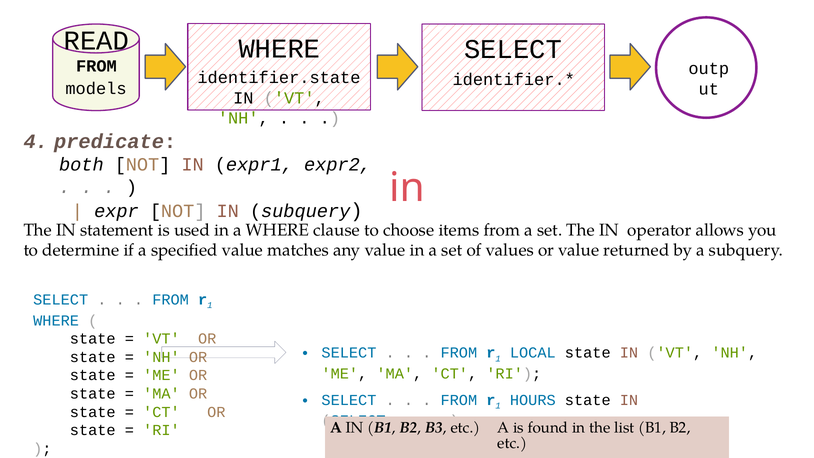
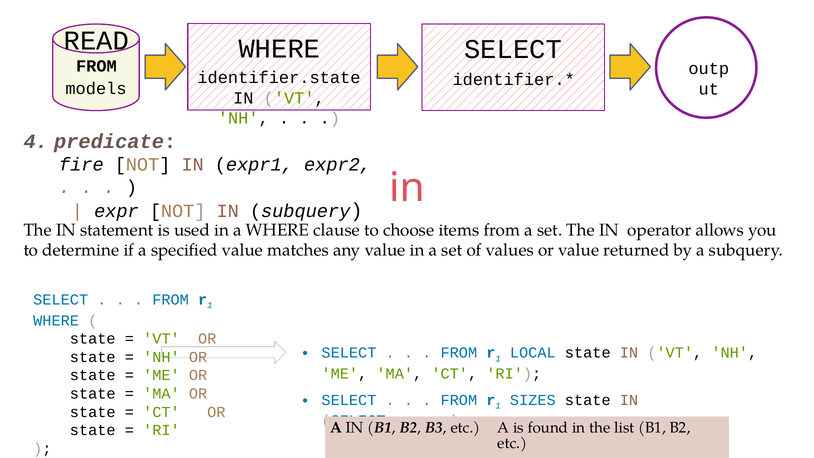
both: both -> fire
HOURS: HOURS -> SIZES
